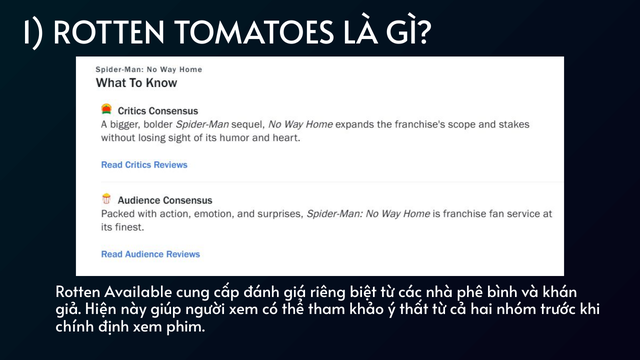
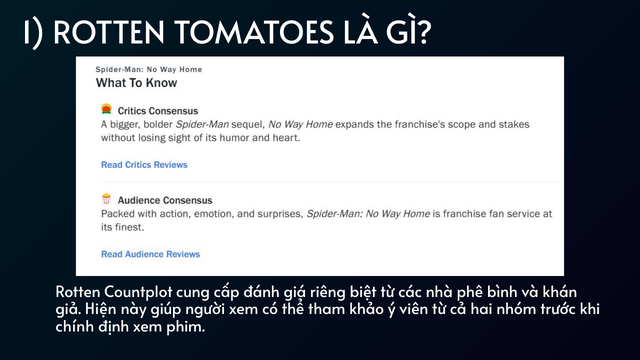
Available: Available -> Countplot
thất: thất -> viên
